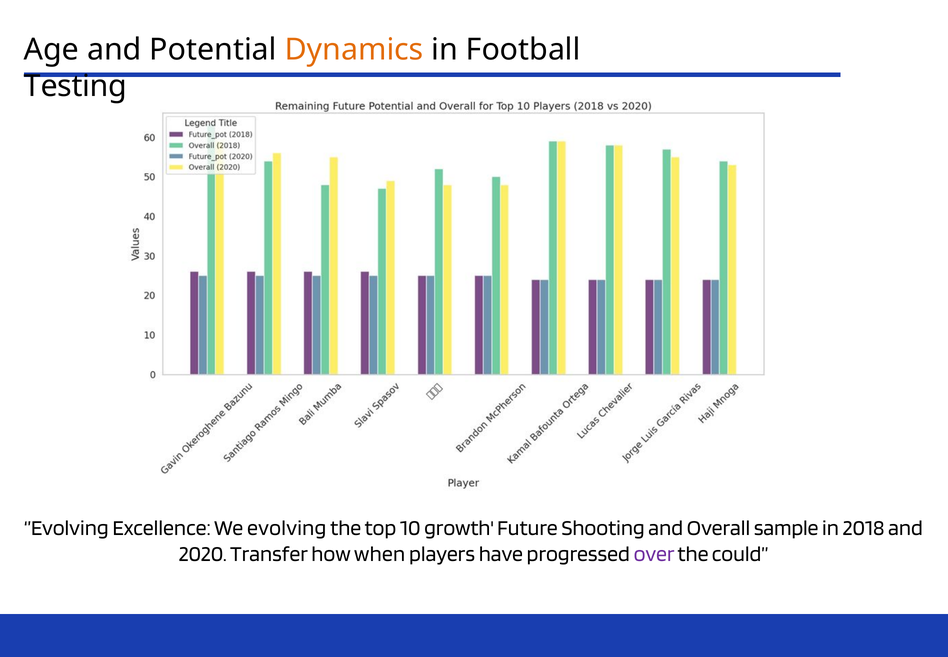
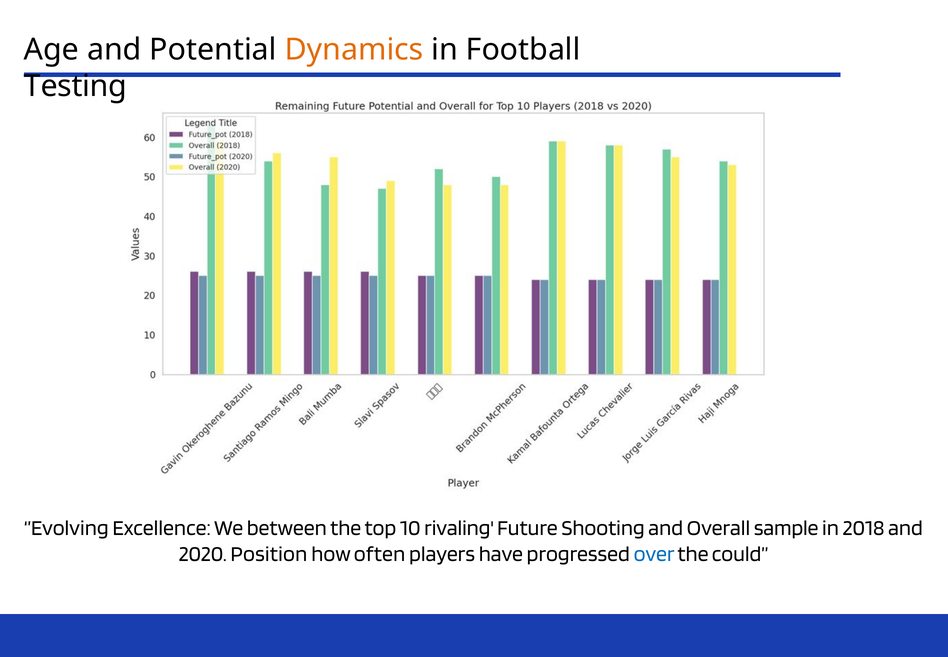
evolving: evolving -> between
growth: growth -> rivaling
Transfer: Transfer -> Position
when: when -> often
over colour: purple -> blue
